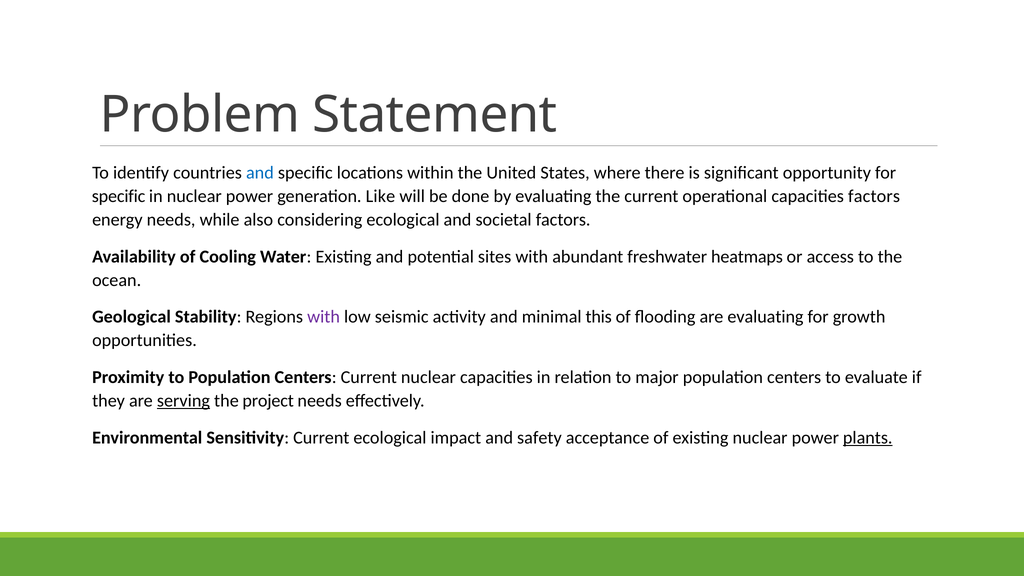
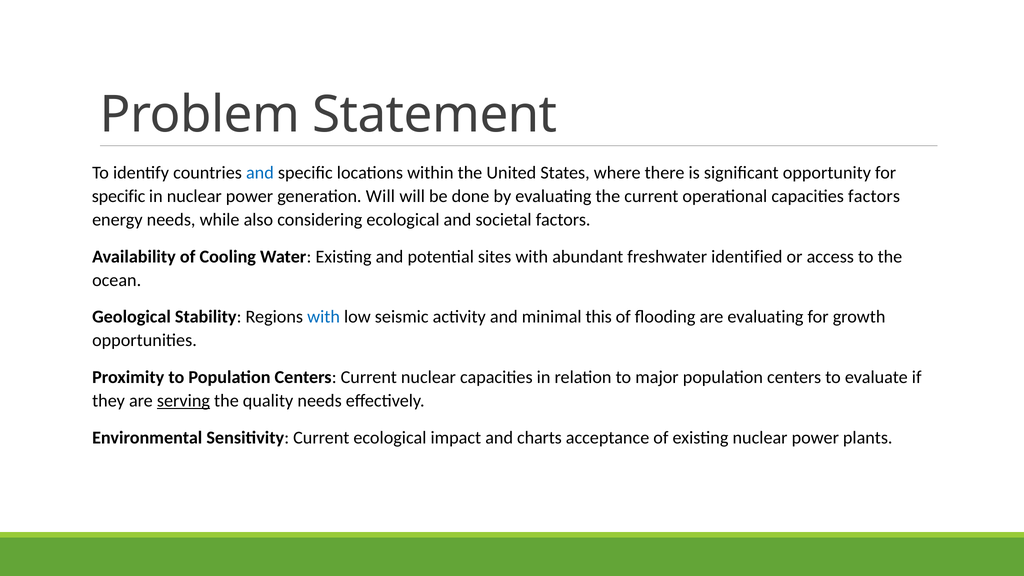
generation Like: Like -> Will
heatmaps: heatmaps -> identified
with at (324, 317) colour: purple -> blue
project: project -> quality
safety: safety -> charts
plants underline: present -> none
